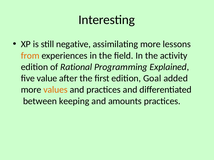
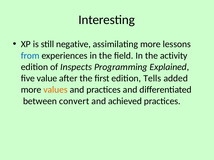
from colour: orange -> blue
Rational: Rational -> Inspects
Goal: Goal -> Tells
keeping: keeping -> convert
amounts: amounts -> achieved
